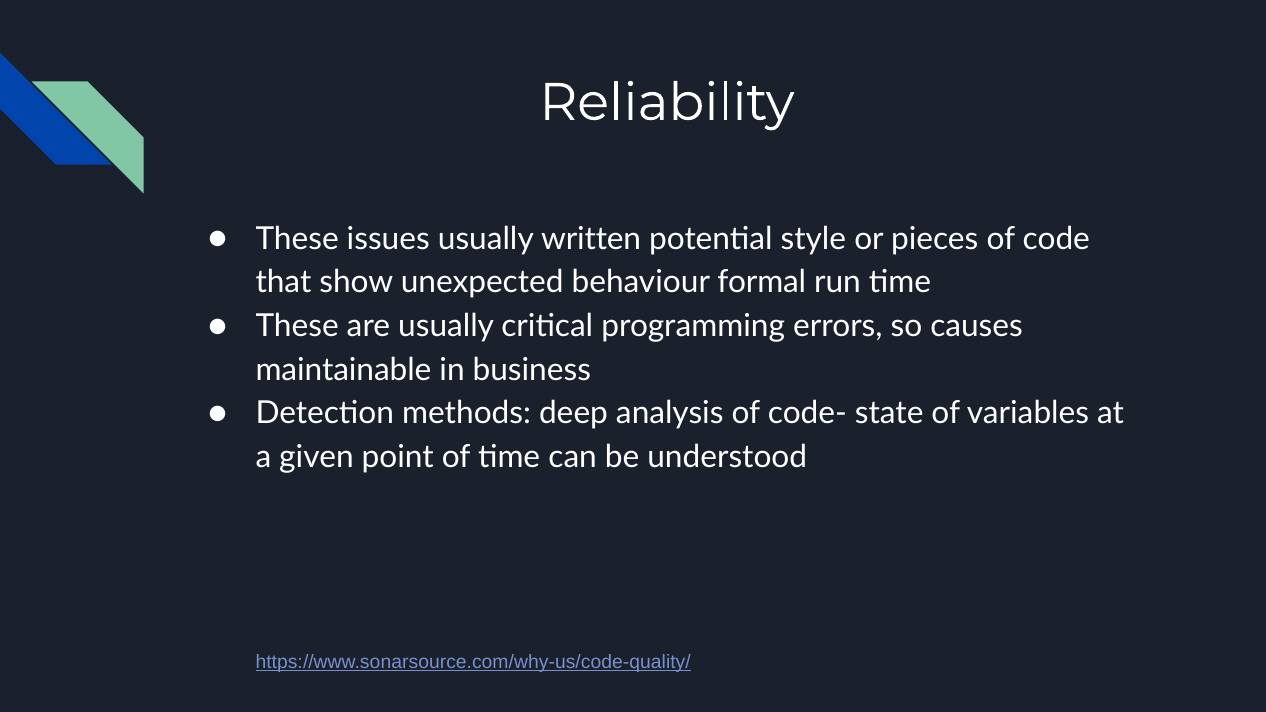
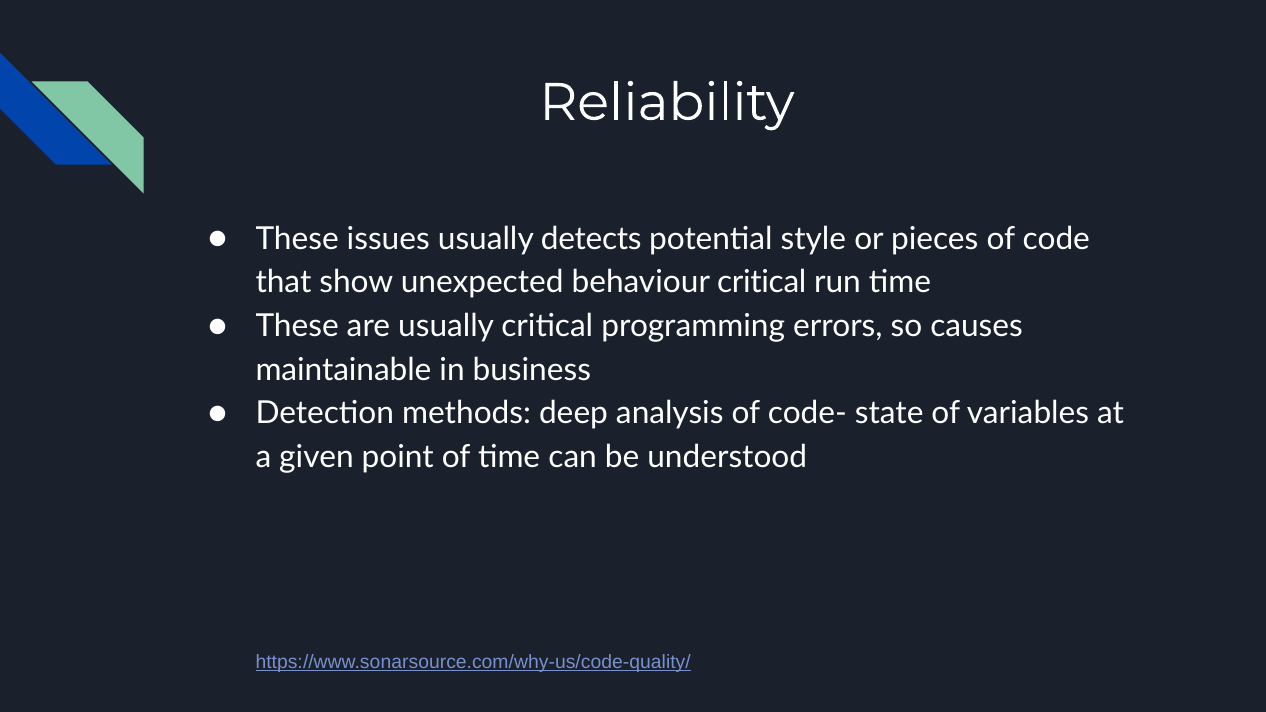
written: written -> detects
behaviour formal: formal -> critical
